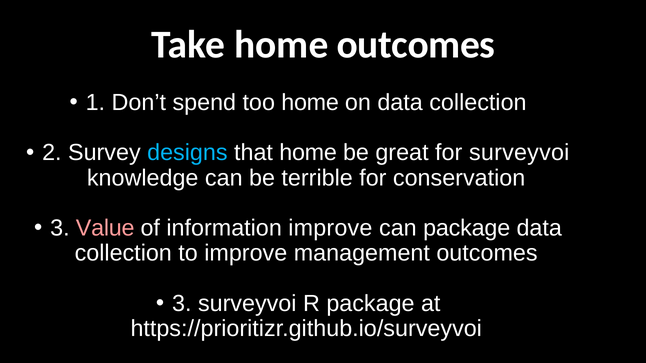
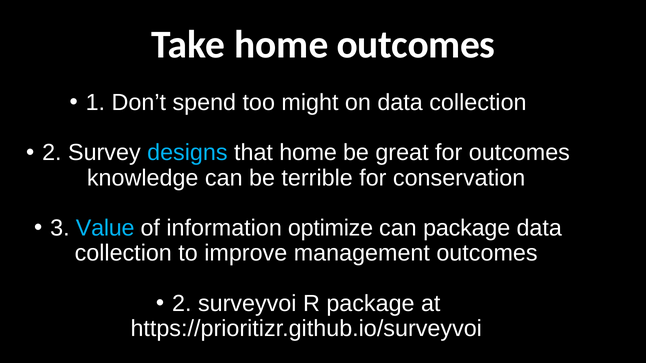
too home: home -> might
for surveyvoi: surveyvoi -> outcomes
Value colour: pink -> light blue
information improve: improve -> optimize
3 at (182, 304): 3 -> 2
